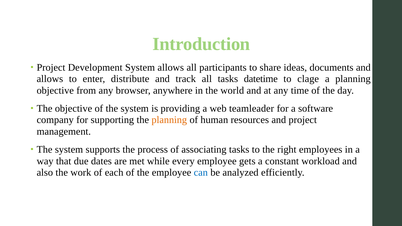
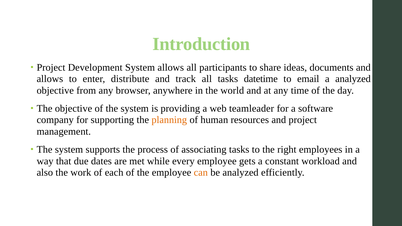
clage: clage -> email
a planning: planning -> analyzed
can colour: blue -> orange
